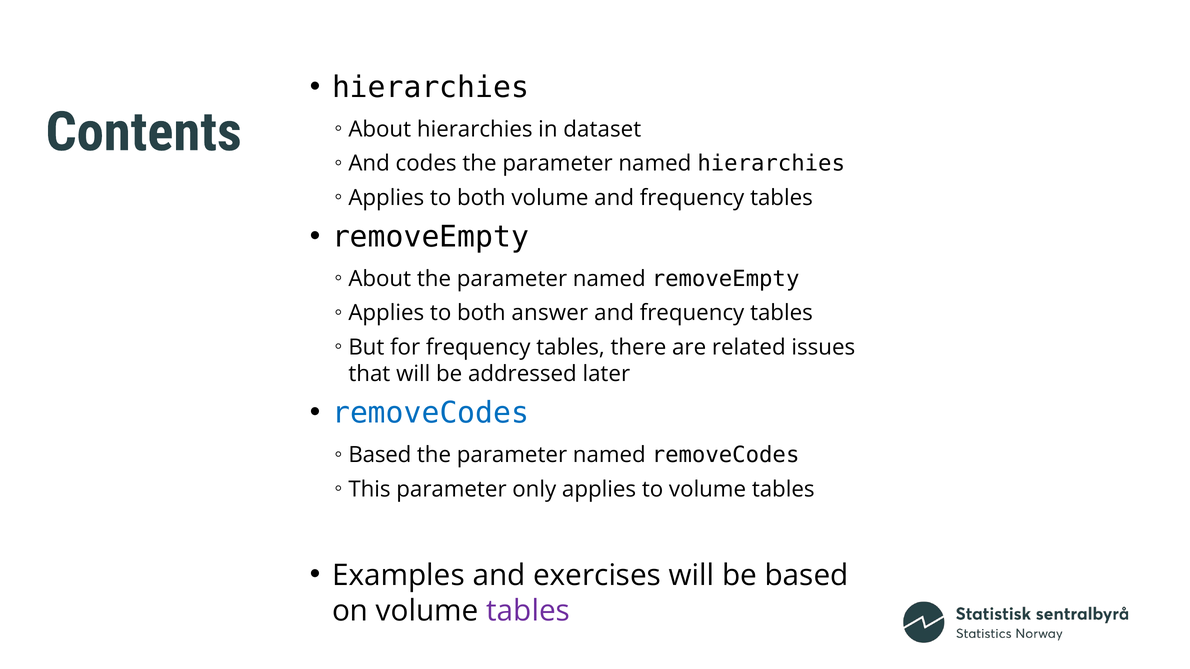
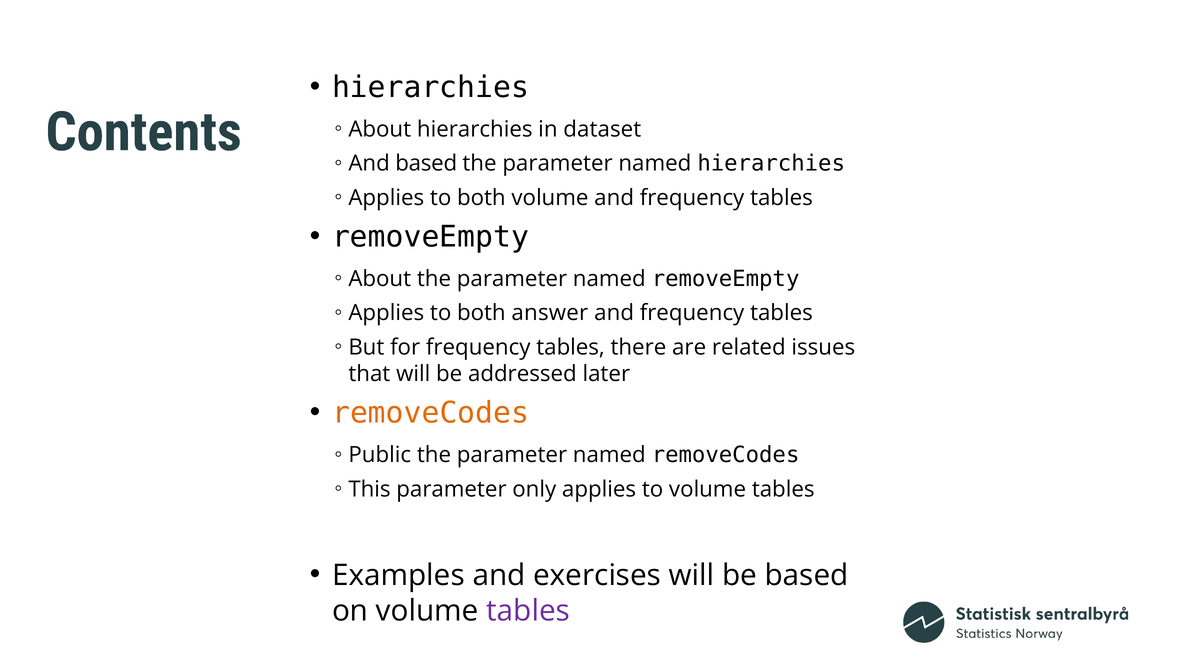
And codes: codes -> based
removeCodes at (431, 413) colour: blue -> orange
Based at (380, 455): Based -> Public
